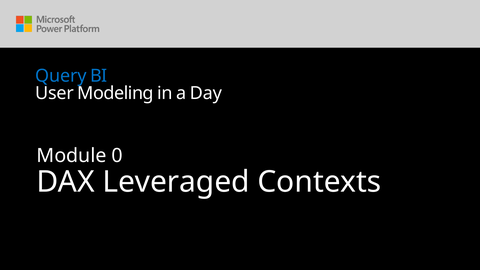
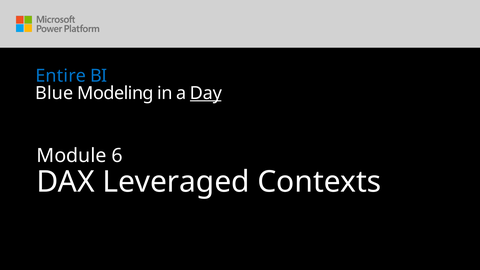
Query: Query -> Entire
User: User -> Blue
Day underline: none -> present
0: 0 -> 6
